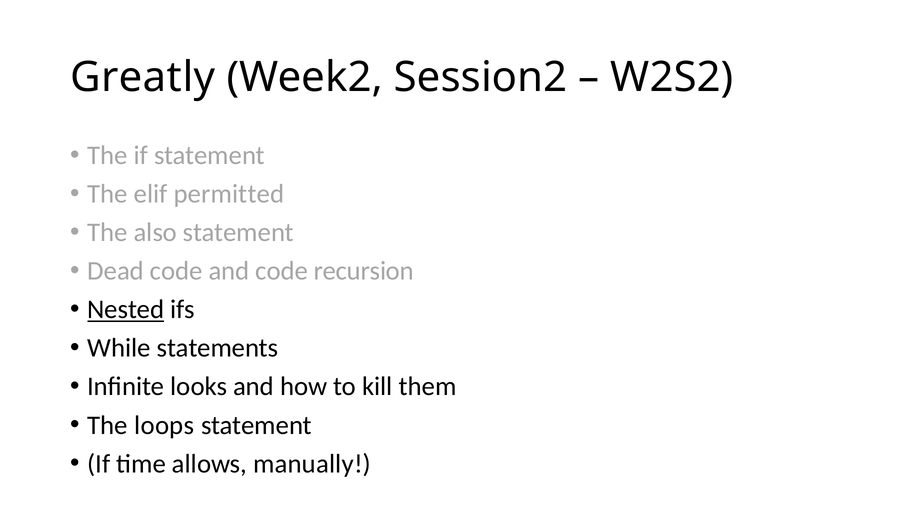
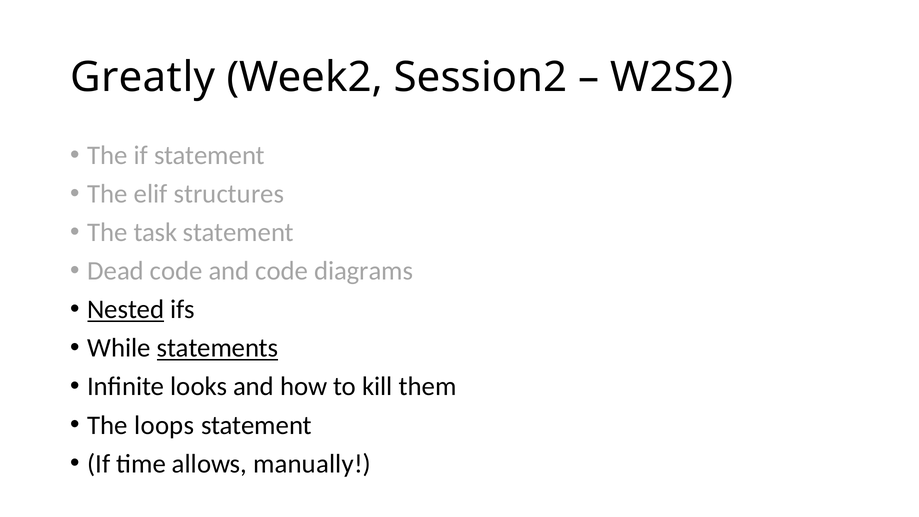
permitted: permitted -> structures
also: also -> task
recursion: recursion -> diagrams
statements underline: none -> present
